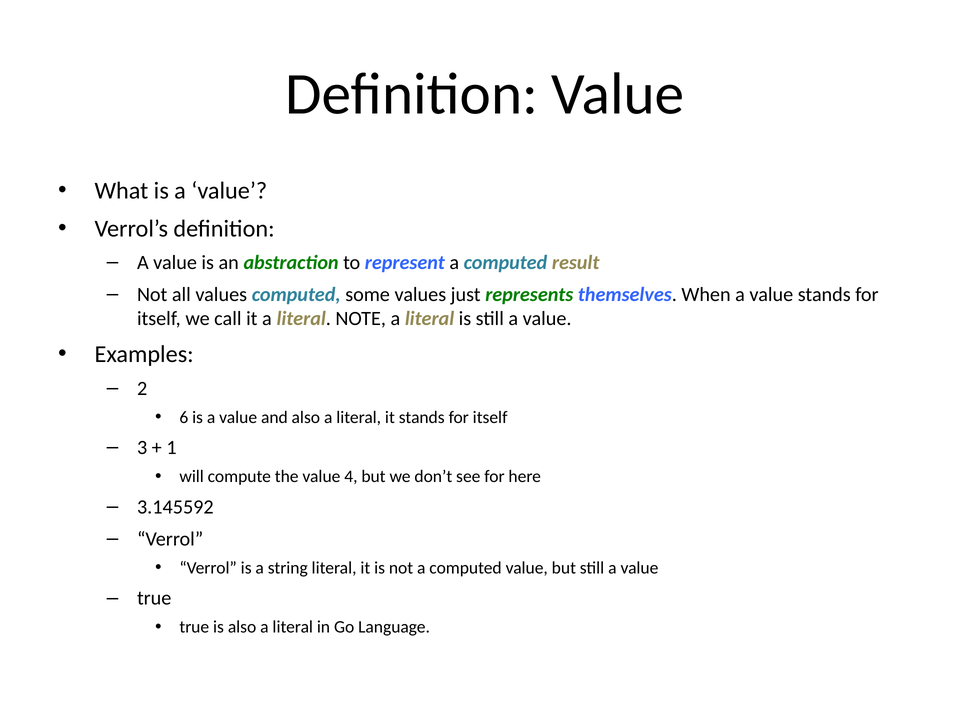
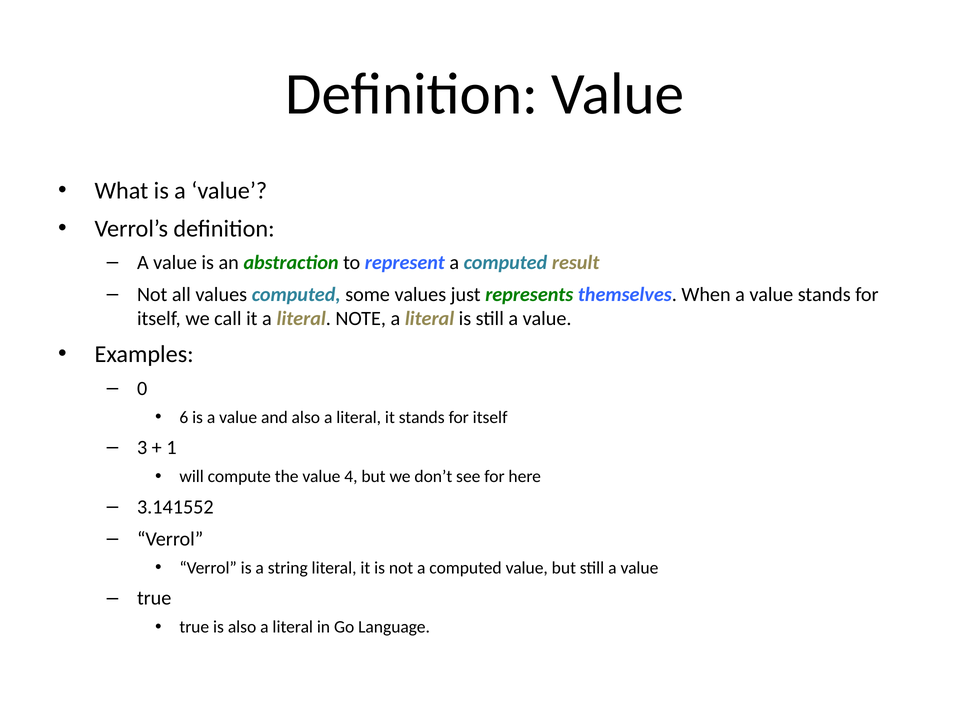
2: 2 -> 0
3.145592: 3.145592 -> 3.141552
